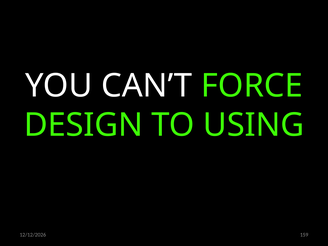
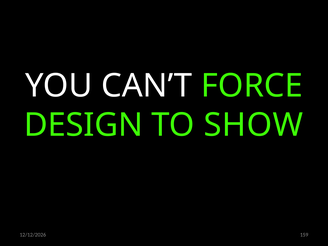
USING: USING -> SHOW
